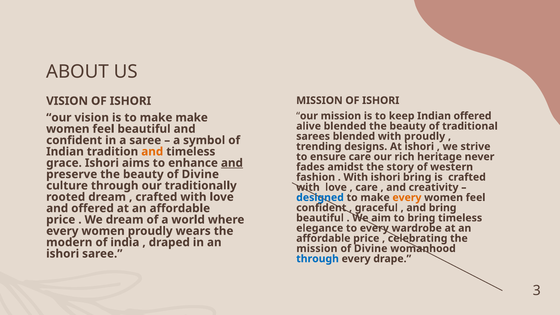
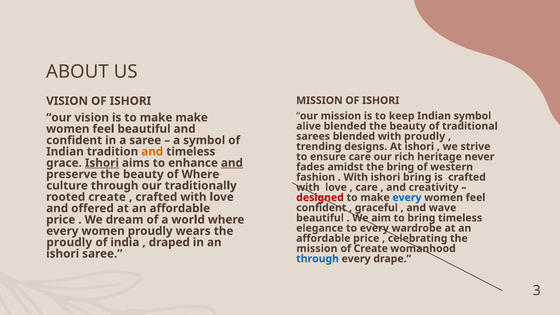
Indian offered: offered -> symbol
Ishori at (102, 163) underline: none -> present
the story: story -> bring
beauty of Divine: Divine -> Where
rooted dream: dream -> create
designed colour: blue -> red
every at (407, 198) colour: orange -> blue
and bring: bring -> wave
modern at (69, 242): modern -> proudly
Divine at (371, 249): Divine -> Create
